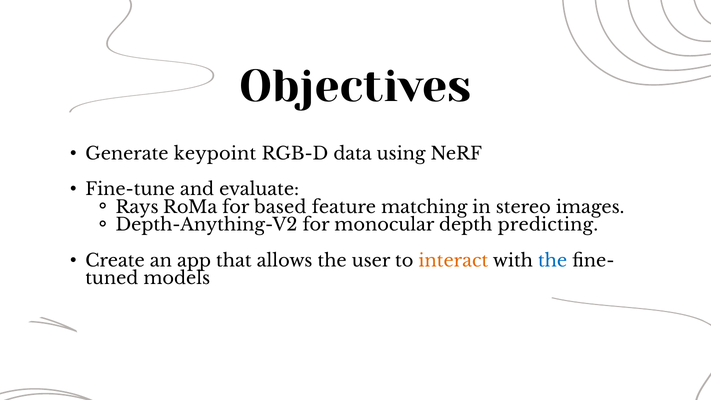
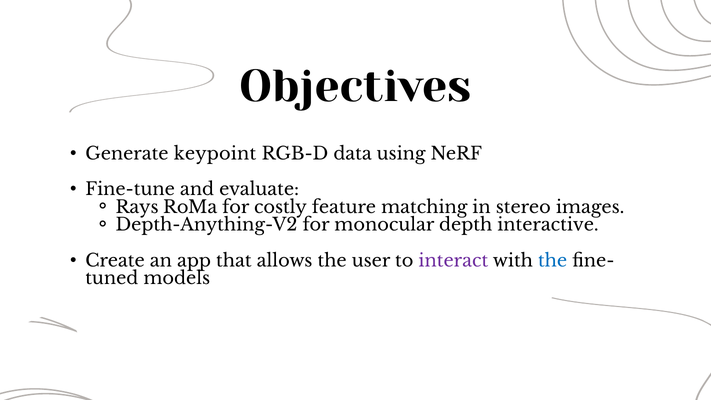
based: based -> costly
predicting: predicting -> interactive
interact colour: orange -> purple
